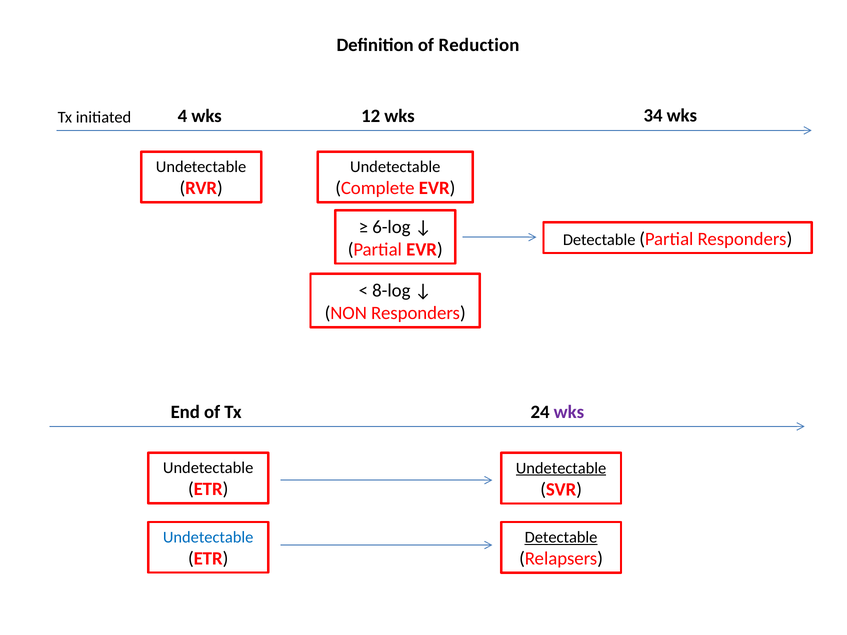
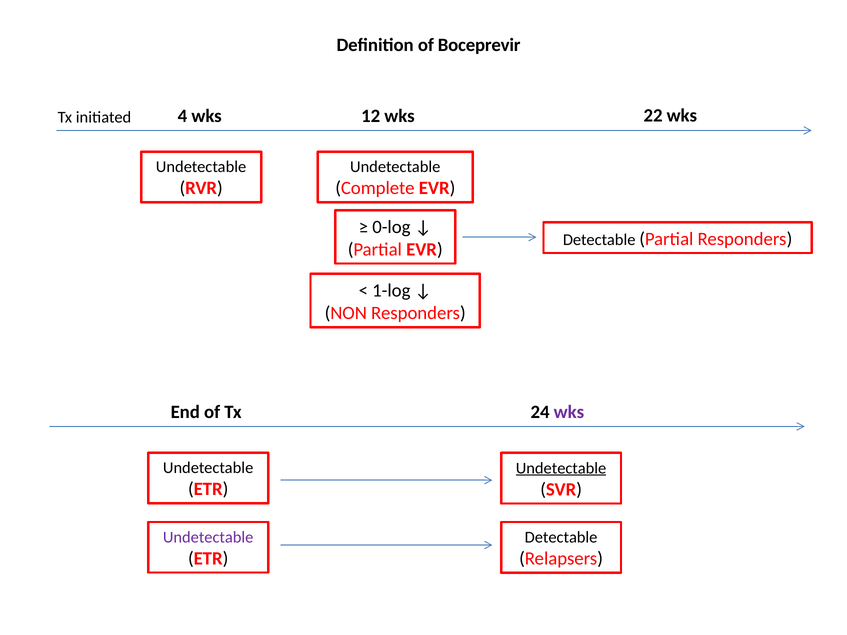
Reduction: Reduction -> Boceprevir
34: 34 -> 22
6-log: 6-log -> 0-log
8-log: 8-log -> 1-log
Undetectable at (208, 537) colour: blue -> purple
Detectable at (561, 537) underline: present -> none
